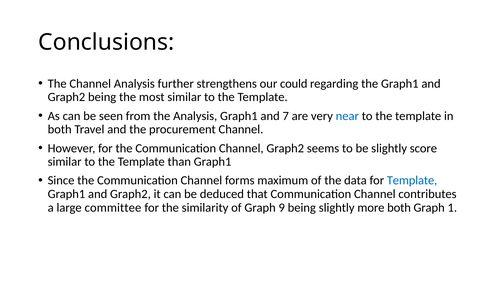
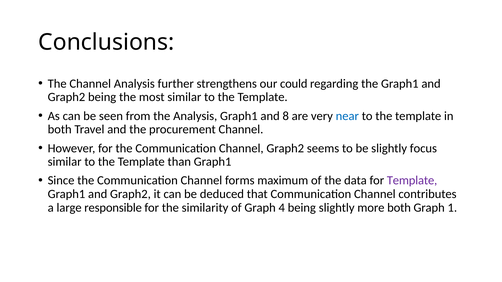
7: 7 -> 8
score: score -> focus
Template at (412, 181) colour: blue -> purple
committee: committee -> responsible
9: 9 -> 4
